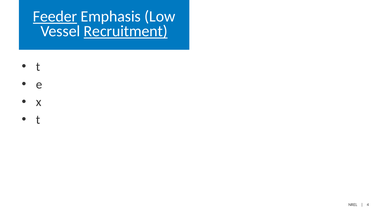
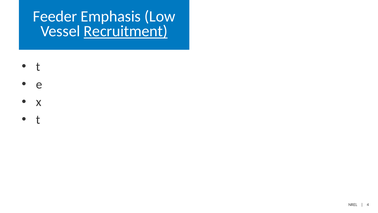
Feeder underline: present -> none
